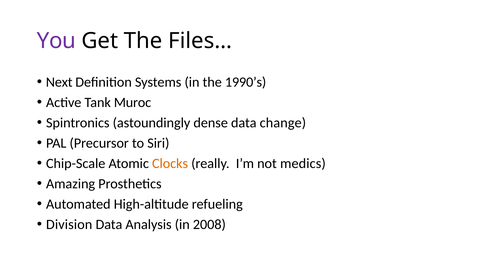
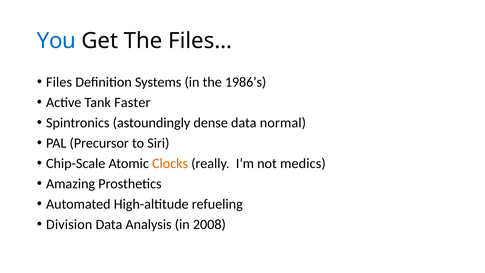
You colour: purple -> blue
Next: Next -> Files
1990’s: 1990’s -> 1986’s
Muroc: Muroc -> Faster
change: change -> normal
